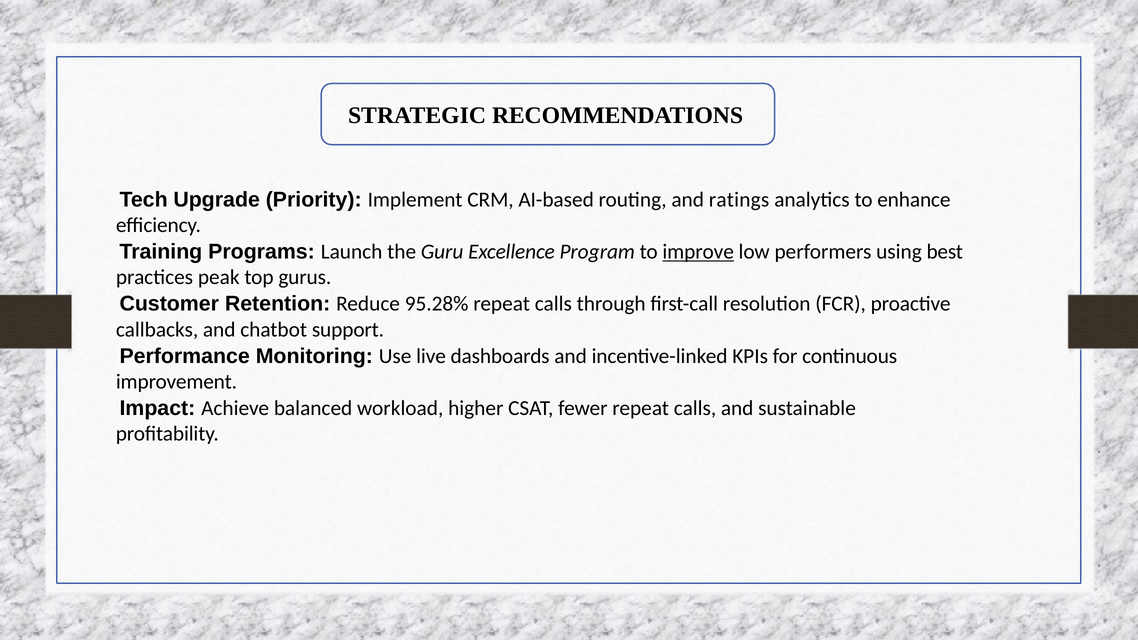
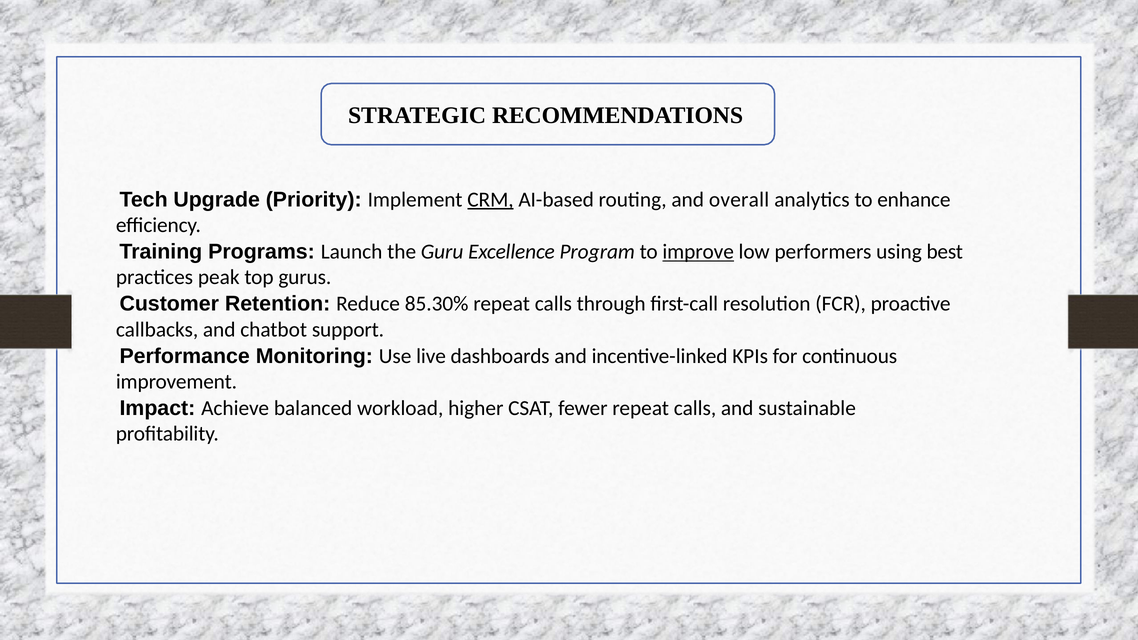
CRM underline: none -> present
ratings: ratings -> overall
95.28%: 95.28% -> 85.30%
